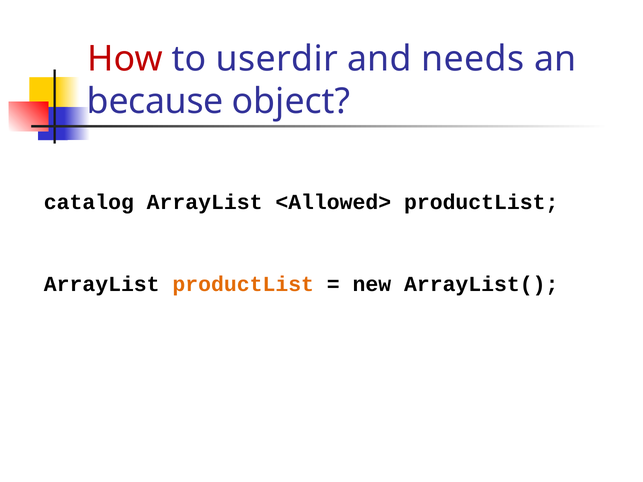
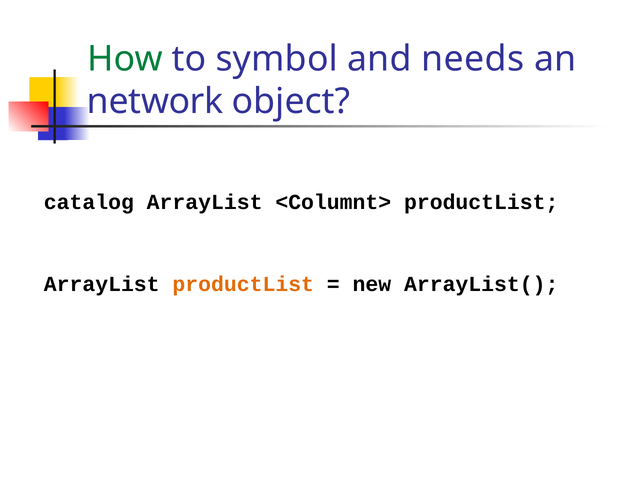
How colour: red -> green
userdir: userdir -> symbol
because: because -> network
<Allowed>: <Allowed> -> <Columnt>
